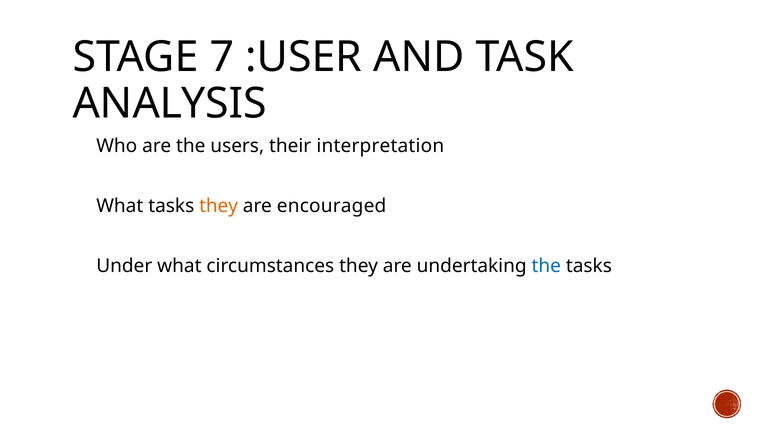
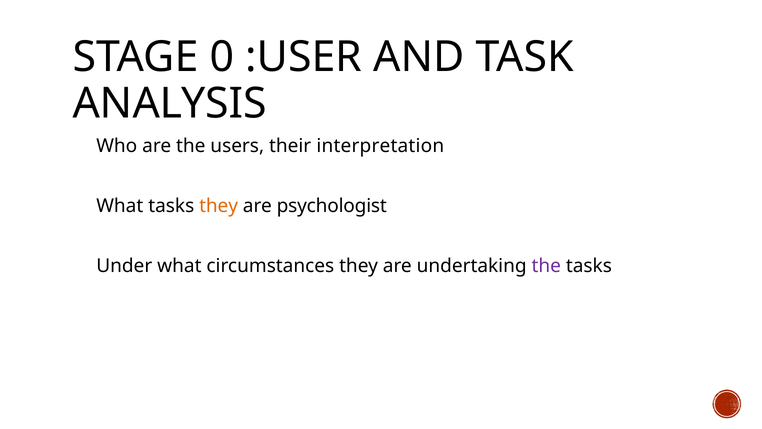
7: 7 -> 0
encouraged: encouraged -> psychologist
the at (546, 266) colour: blue -> purple
